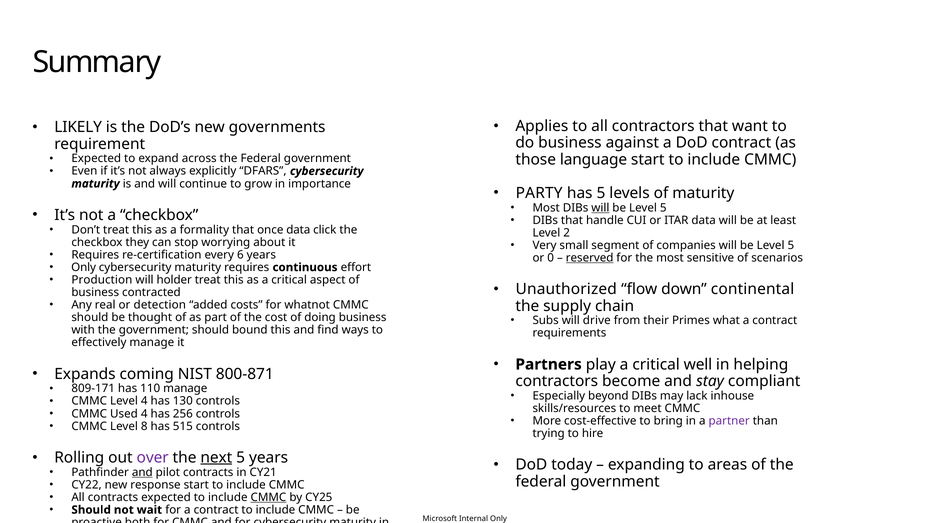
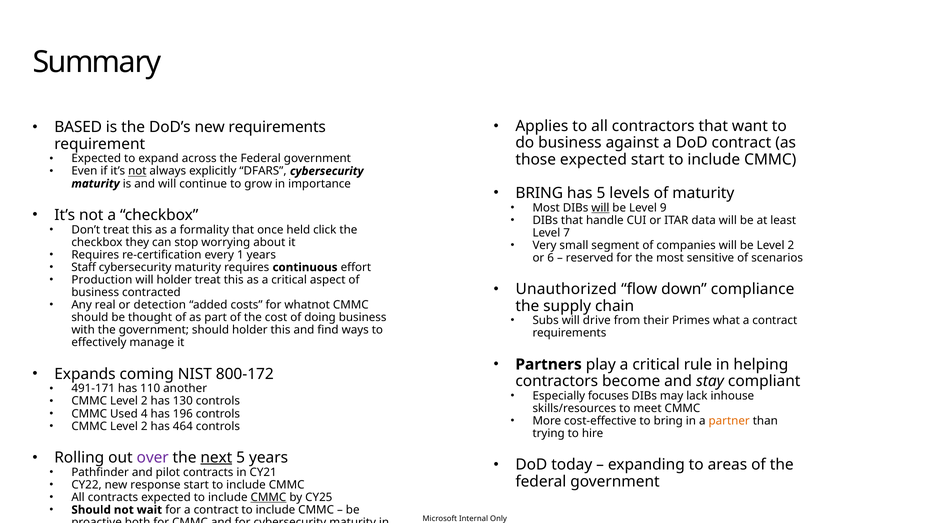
LIKELY: LIKELY -> BASED
new governments: governments -> requirements
those language: language -> expected
not at (137, 171) underline: none -> present
PARTY at (539, 193): PARTY -> BRING
5 at (663, 208): 5 -> 9
once data: data -> held
2: 2 -> 7
5 at (791, 245): 5 -> 2
6: 6 -> 1
0: 0 -> 6
reserved underline: present -> none
Only at (84, 267): Only -> Staff
continental: continental -> compliance
should bound: bound -> holder
well: well -> rule
800-871: 800-871 -> 800-172
809-171: 809-171 -> 491-171
110 manage: manage -> another
beyond: beyond -> focuses
4 at (144, 401): 4 -> 2
256: 256 -> 196
partner colour: purple -> orange
8 at (144, 426): 8 -> 2
515: 515 -> 464
and at (142, 472) underline: present -> none
